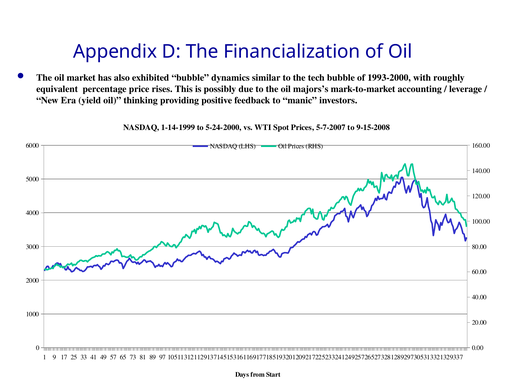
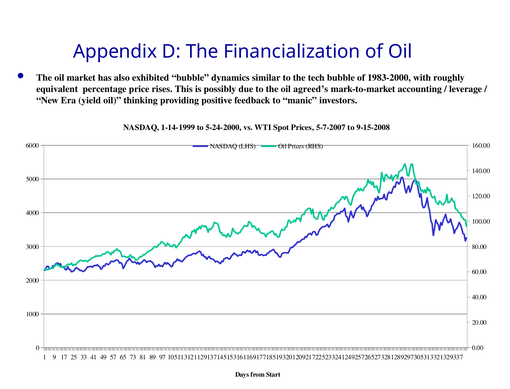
1993-2000: 1993-2000 -> 1983-2000
majors’s: majors’s -> agreed’s
